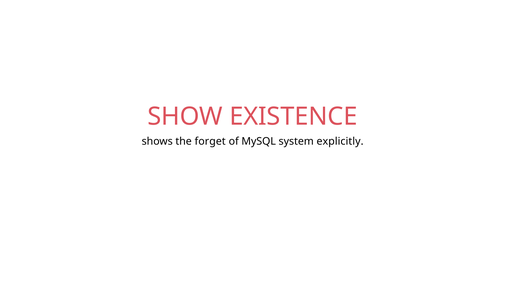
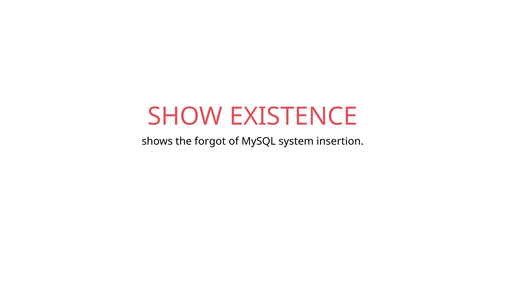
forget: forget -> forgot
explicitly: explicitly -> insertion
